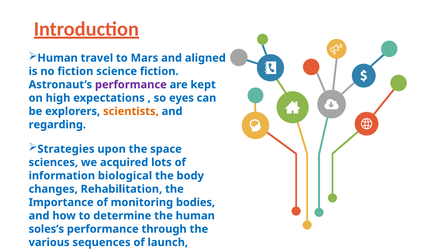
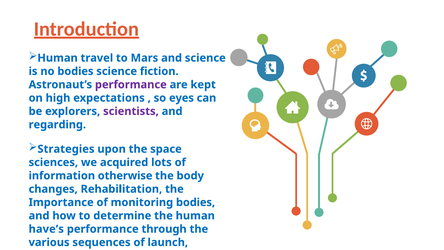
and aligned: aligned -> science
no fiction: fiction -> bodies
scientists colour: orange -> purple
biological: biological -> otherwise
soles’s: soles’s -> have’s
